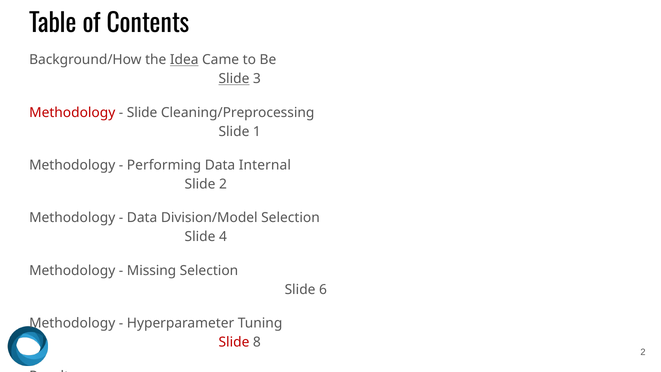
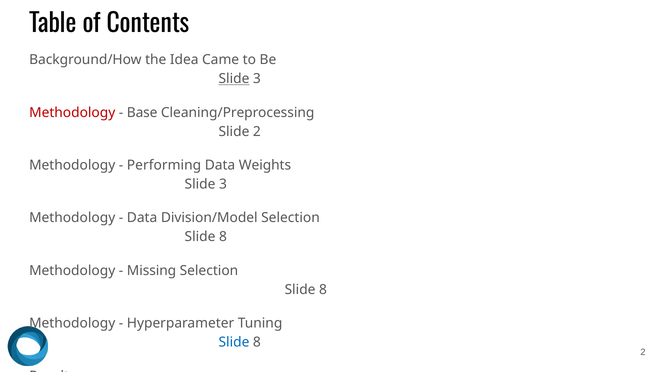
Idea underline: present -> none
Slide at (142, 112): Slide -> Base
Slide 1: 1 -> 2
Internal: Internal -> Weights
2 at (223, 184): 2 -> 3
4 at (223, 237): 4 -> 8
6 at (323, 289): 6 -> 8
Slide at (234, 342) colour: red -> blue
